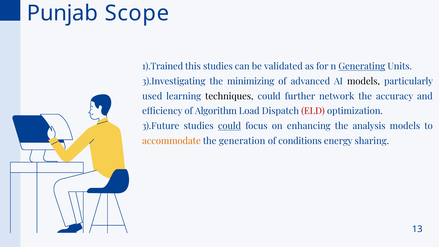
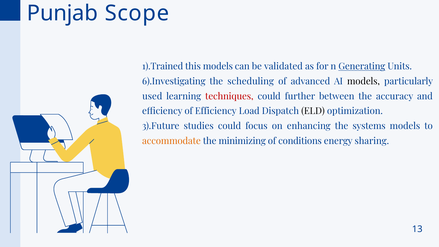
this studies: studies -> models
3).Investigating: 3).Investigating -> 6).Investigating
minimizing: minimizing -> scheduling
techniques colour: black -> red
network: network -> between
of Algorithm: Algorithm -> Efficiency
ELD colour: red -> black
could at (230, 126) underline: present -> none
analysis: analysis -> systems
generation: generation -> minimizing
